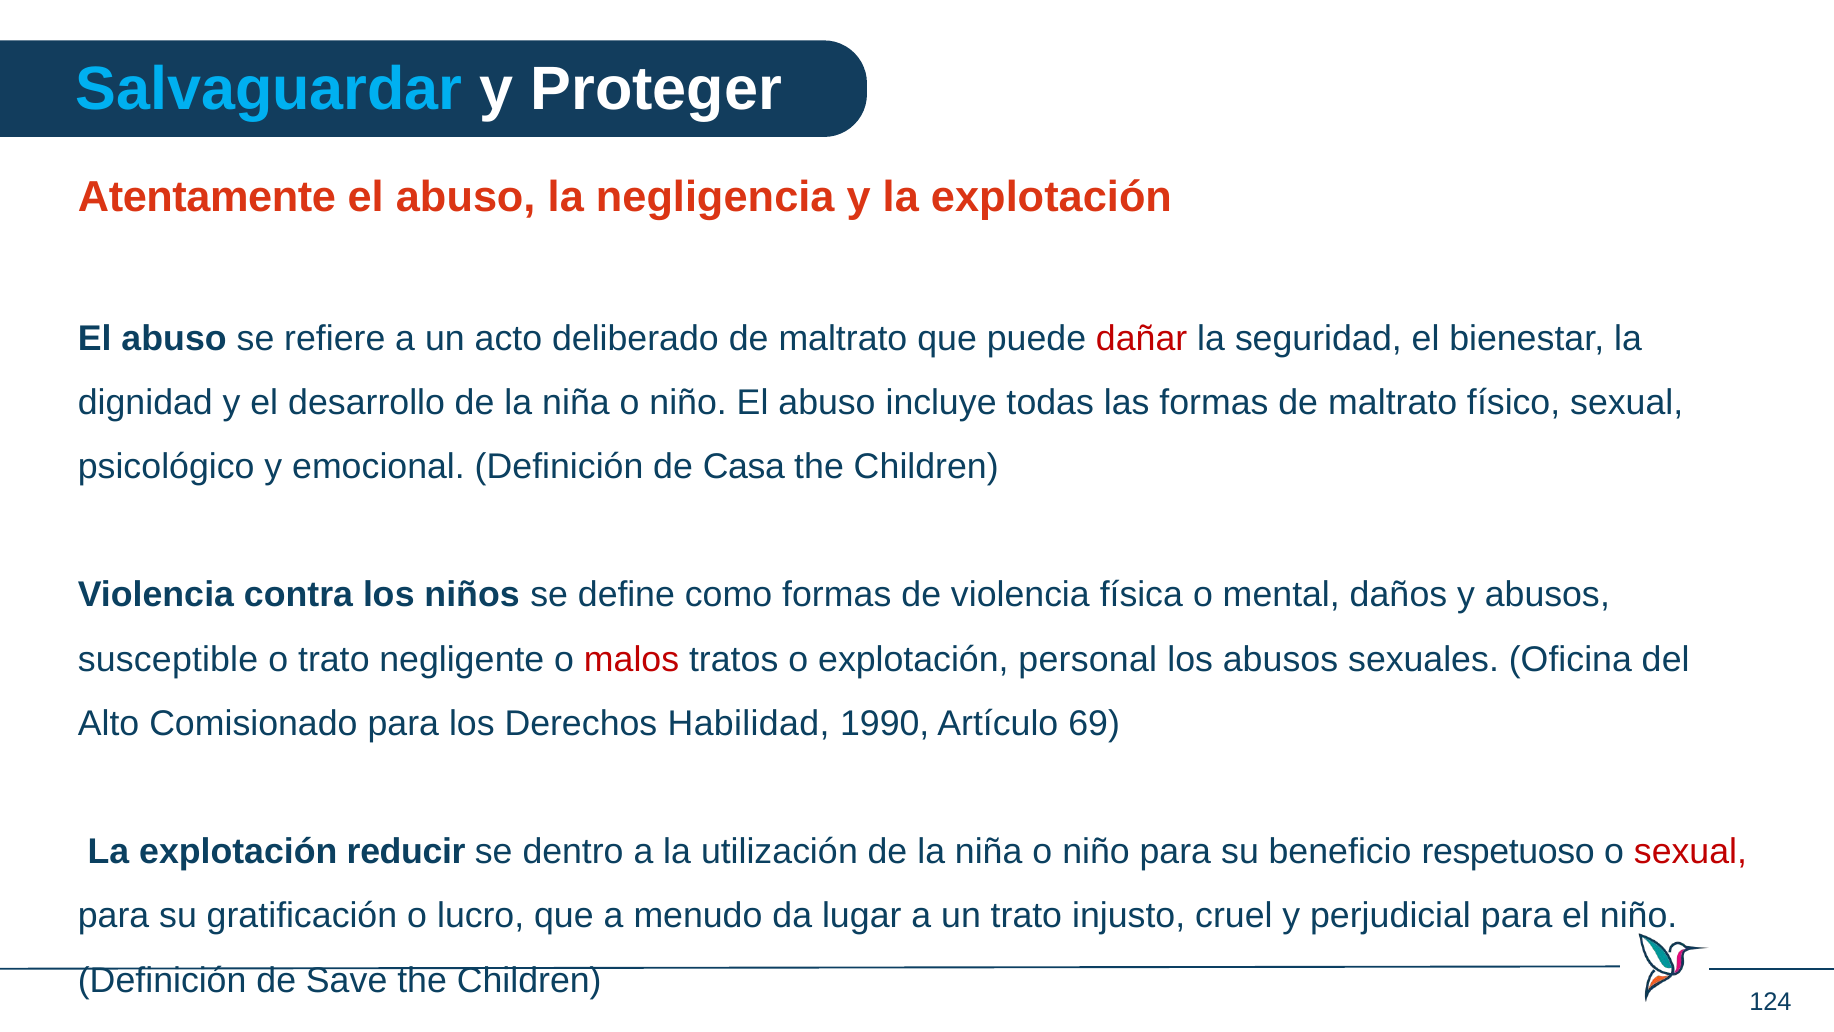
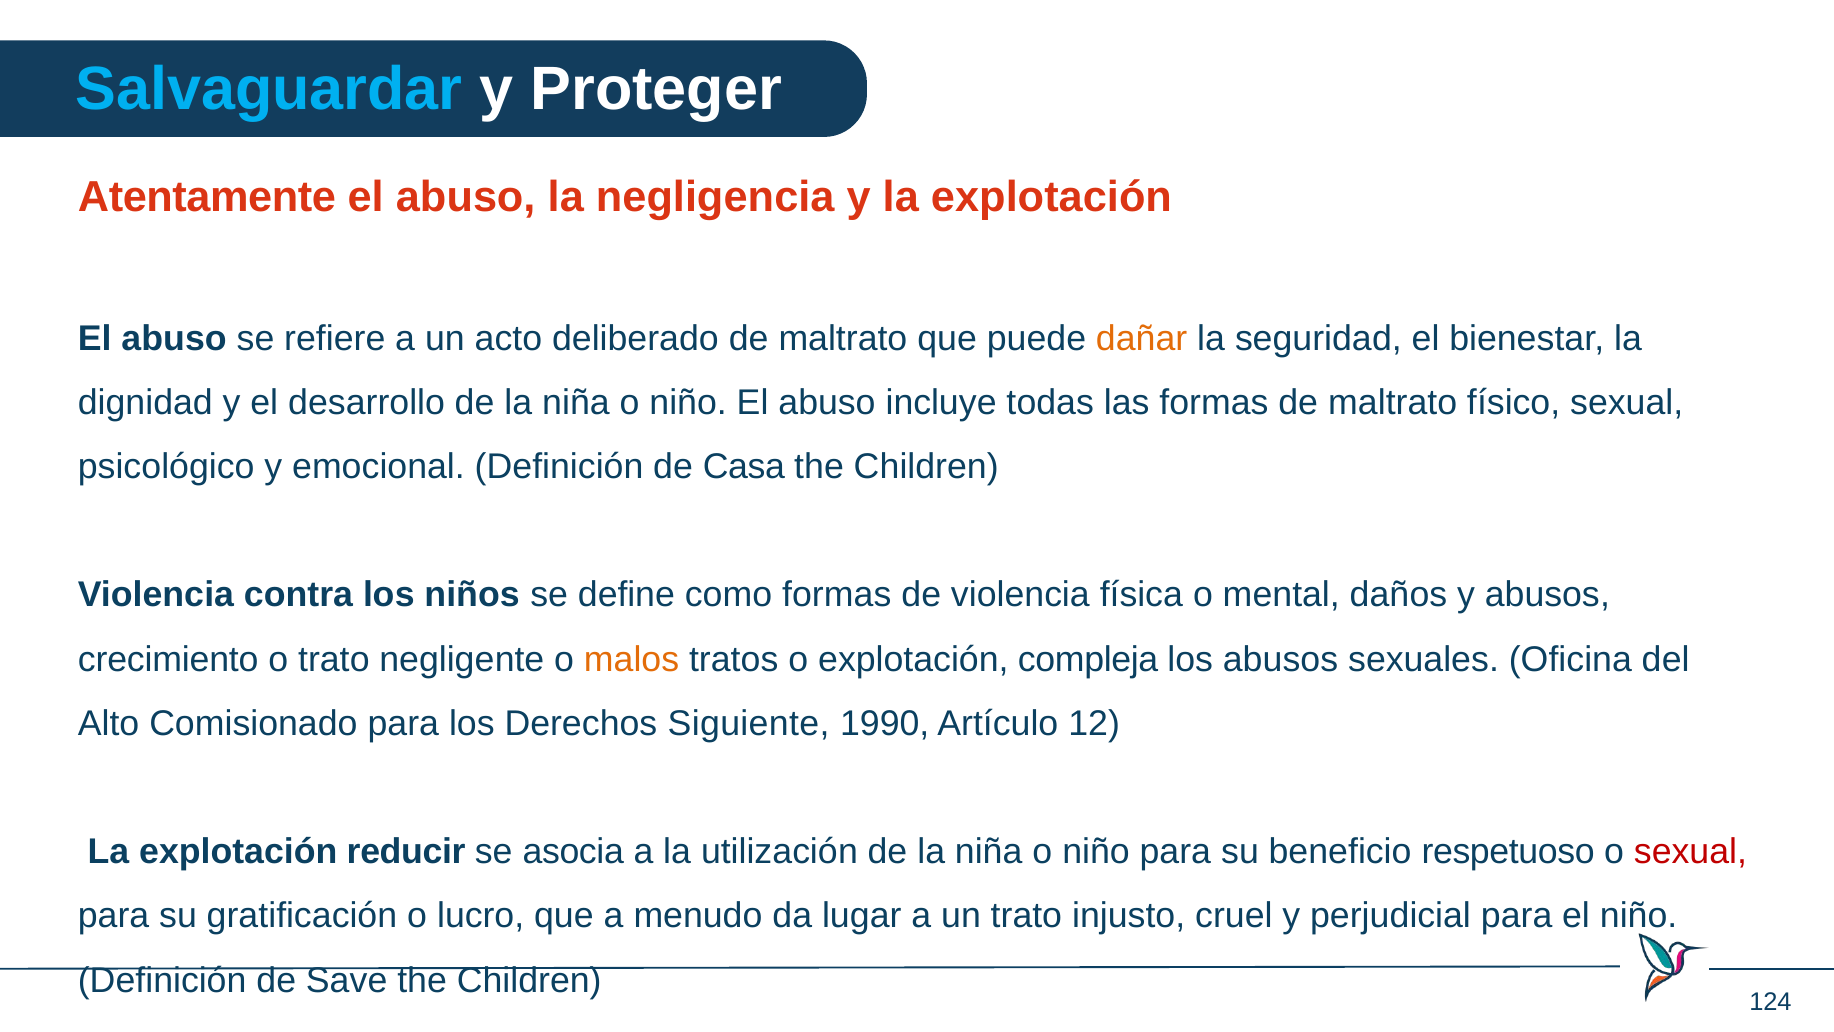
dañar colour: red -> orange
susceptible: susceptible -> crecimiento
malos colour: red -> orange
personal: personal -> compleja
Habilidad: Habilidad -> Siguiente
69: 69 -> 12
dentro: dentro -> asocia
